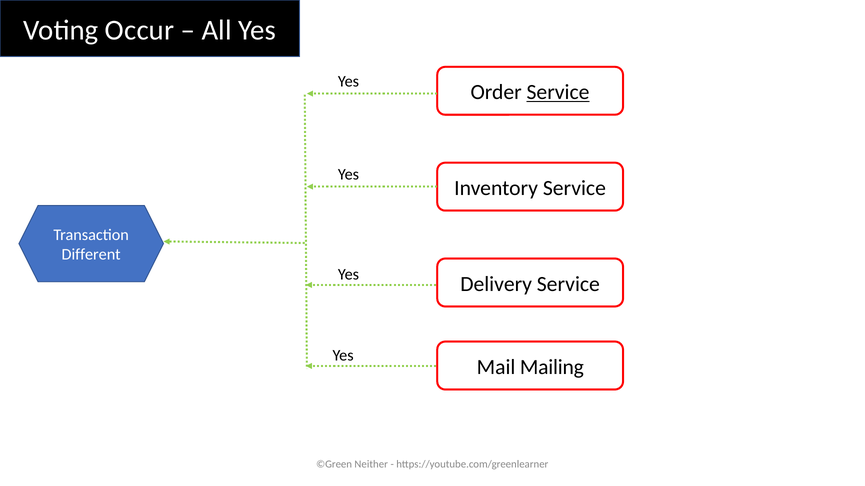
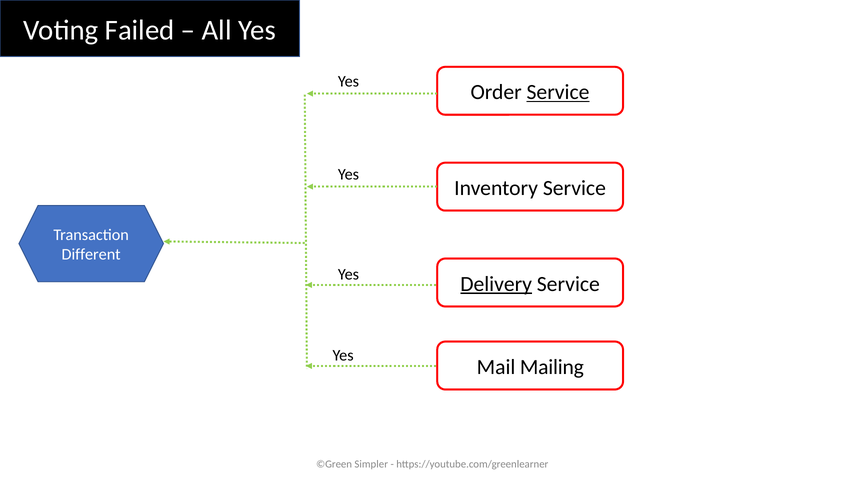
Occur: Occur -> Failed
Delivery underline: none -> present
Neither: Neither -> Simpler
